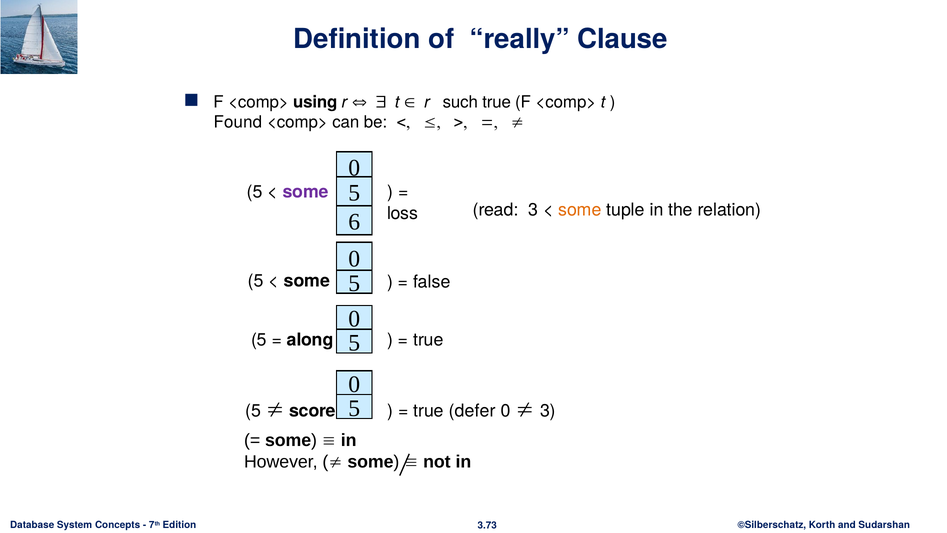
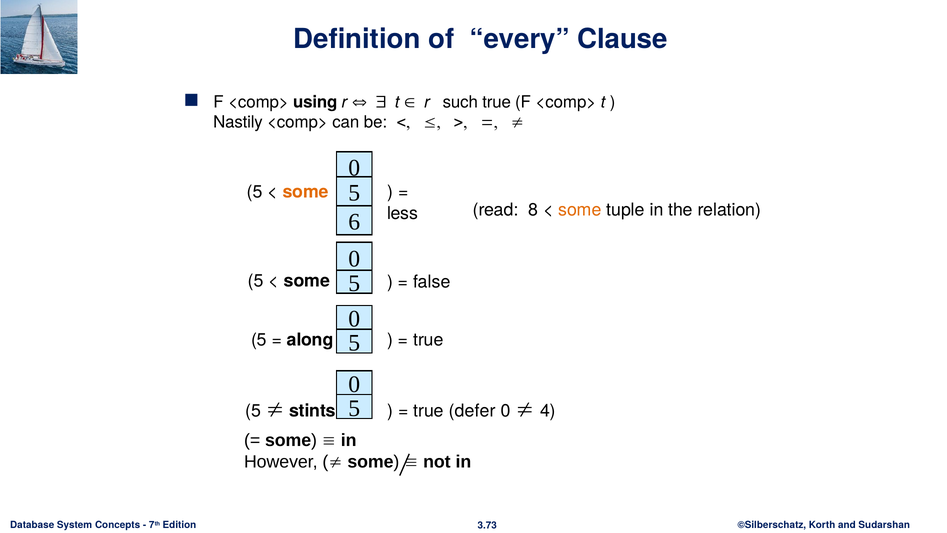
really: really -> every
Found: Found -> Nastily
some at (306, 192) colour: purple -> orange
read 3: 3 -> 8
loss: loss -> less
score: score -> stints
3 at (548, 411): 3 -> 4
